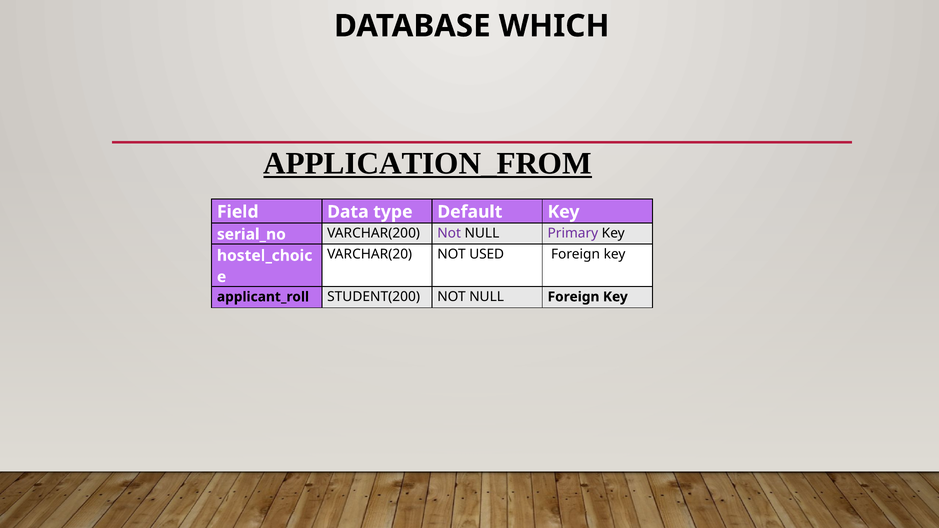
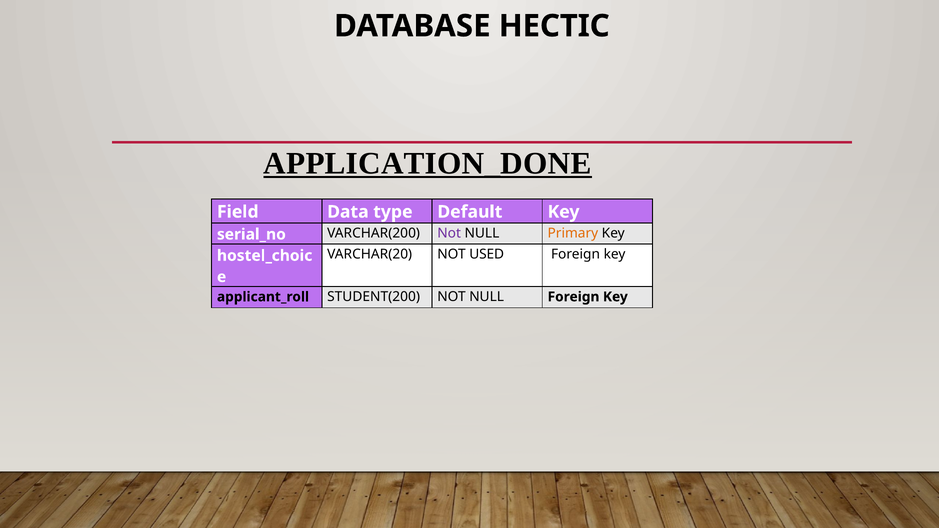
WHICH: WHICH -> HECTIC
APPLICATION_FROM: APPLICATION_FROM -> APPLICATION_DONE
Primary colour: purple -> orange
